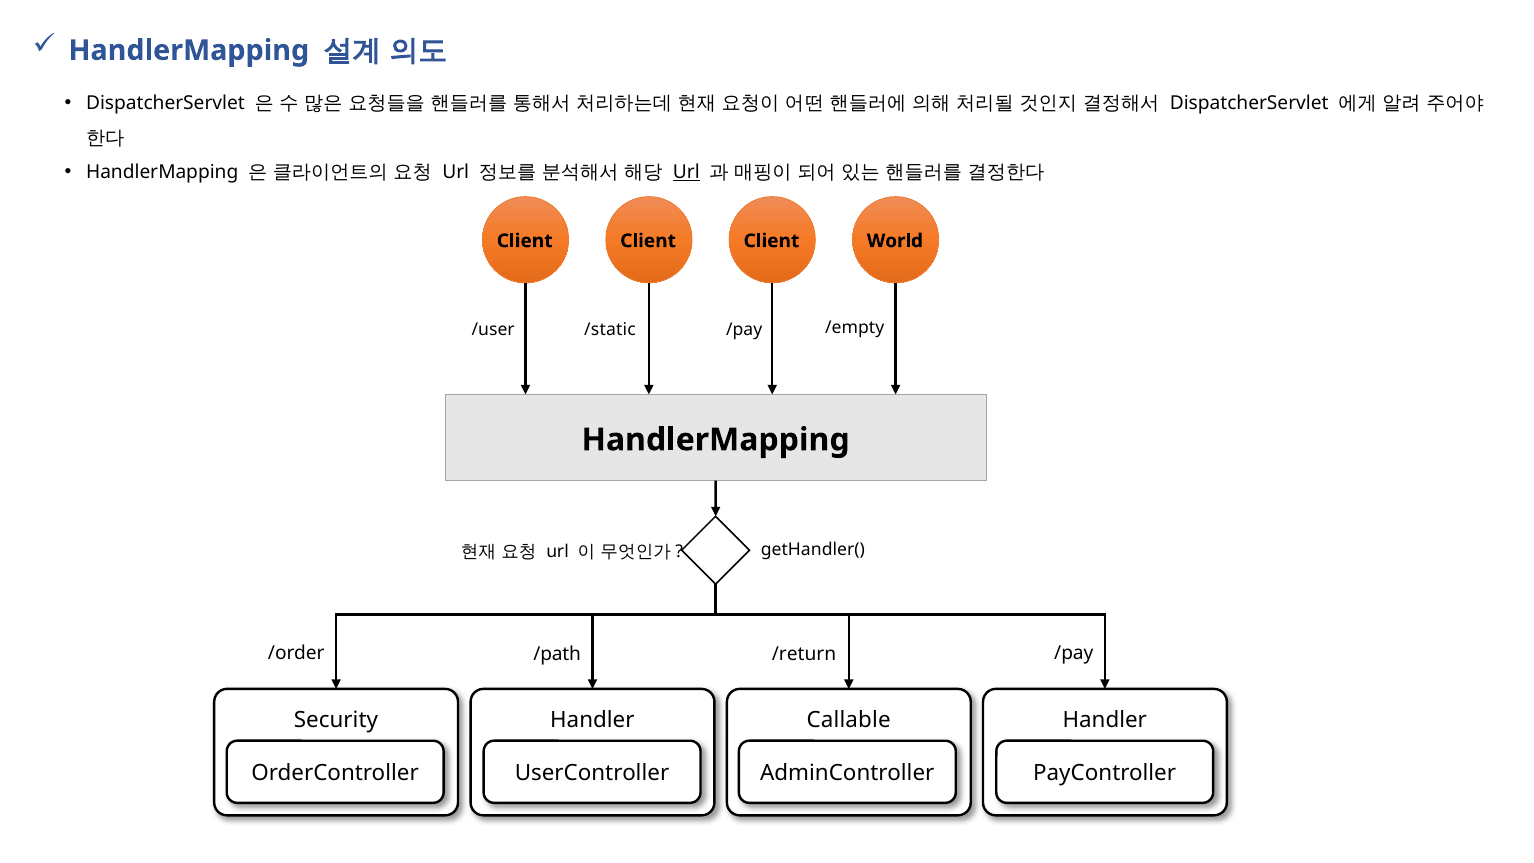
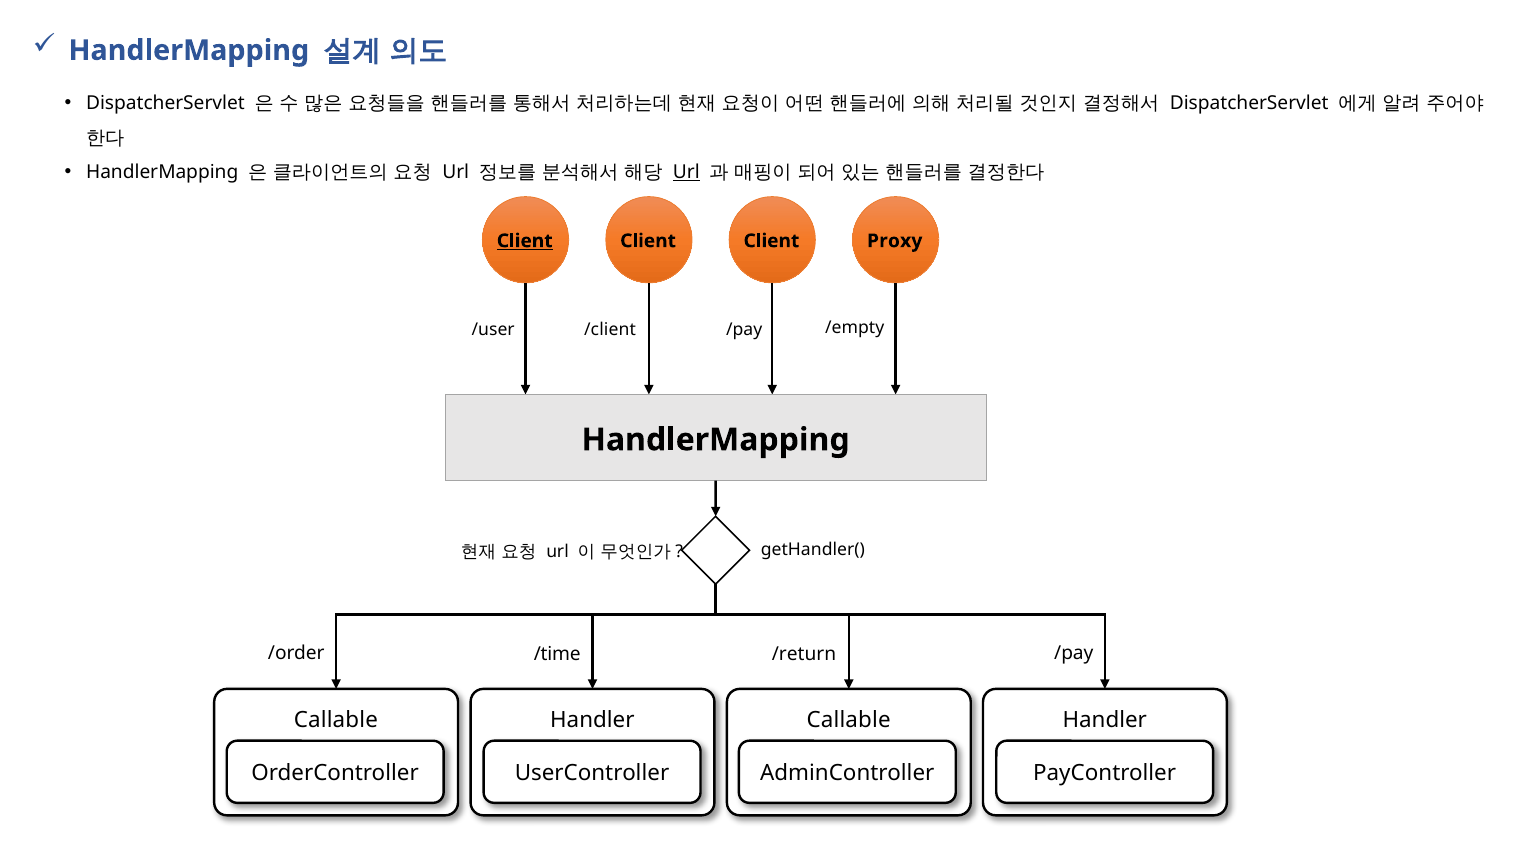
Client at (525, 241) underline: none -> present
World: World -> Proxy
/static: /static -> /client
/path: /path -> /time
Security at (336, 720): Security -> Callable
